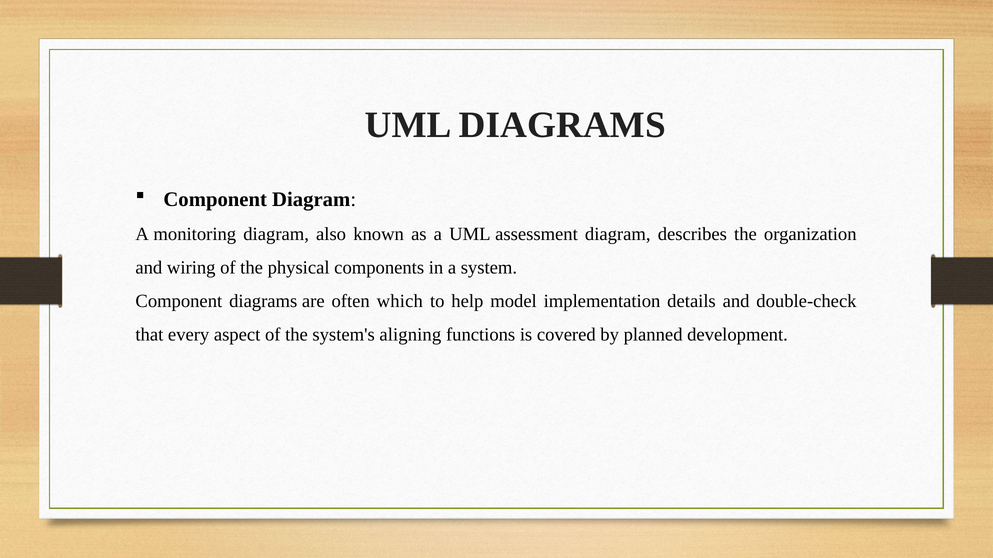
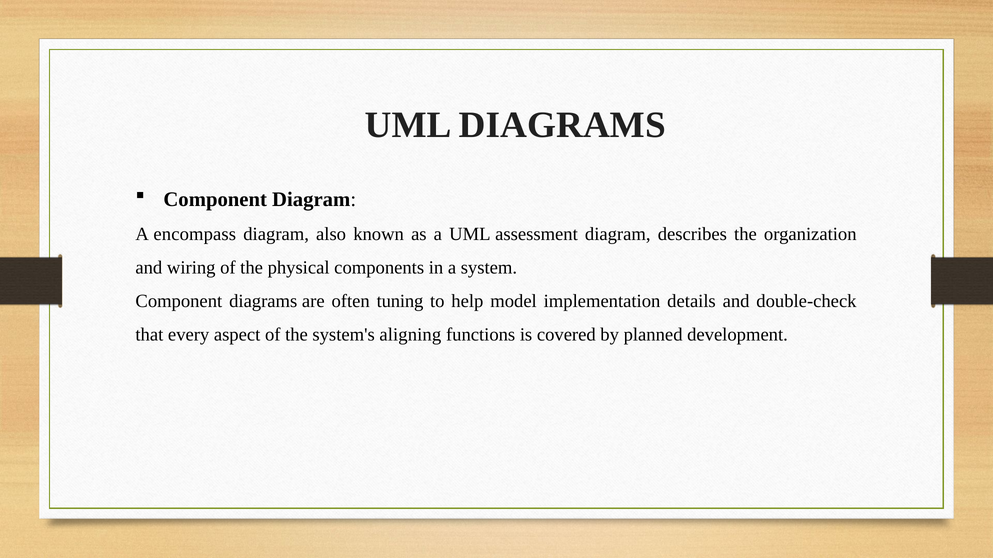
monitoring: monitoring -> encompass
which: which -> tuning
